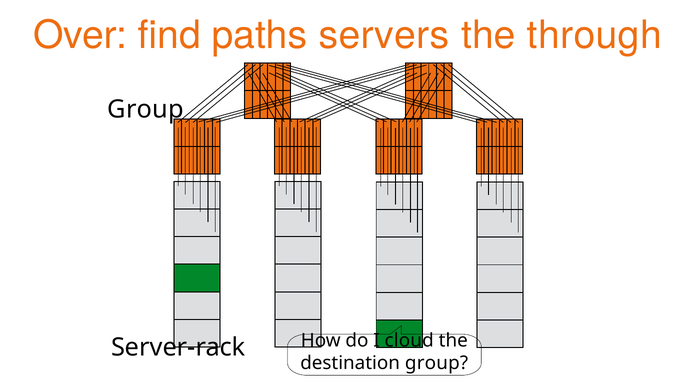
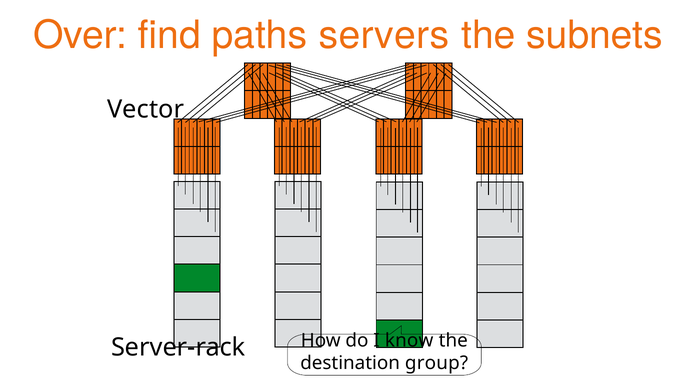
through: through -> subnets
Group at (146, 110): Group -> Vector
cloud: cloud -> know
